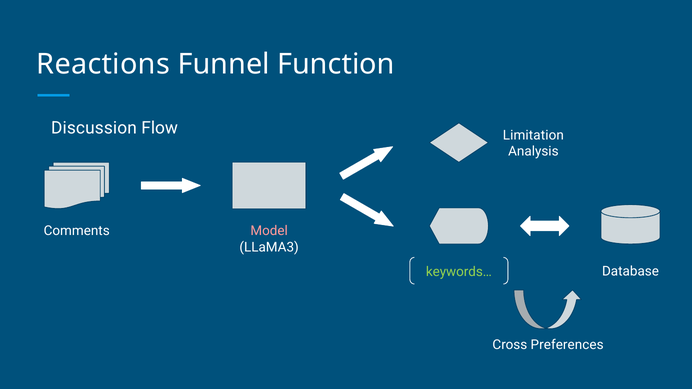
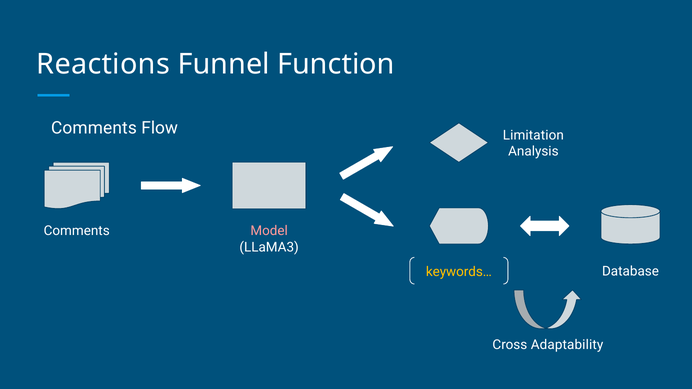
Discussion at (94, 128): Discussion -> Comments
keywords… colour: light green -> yellow
Preferences: Preferences -> Adaptability
